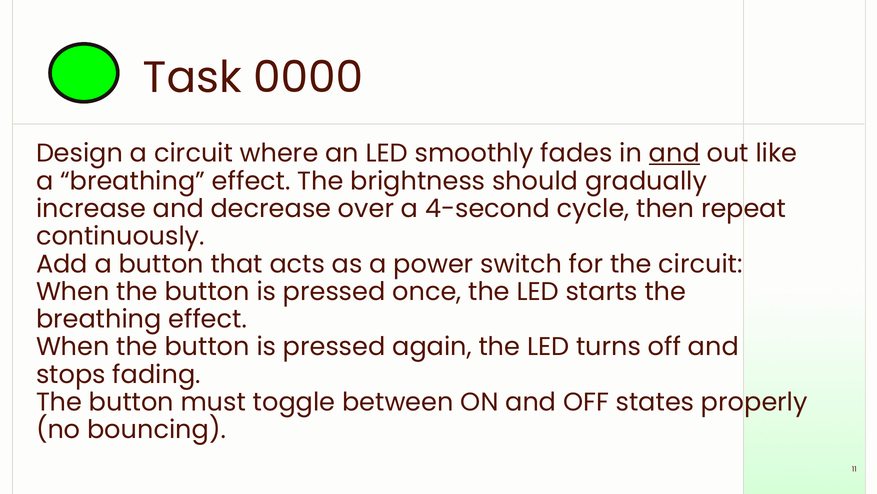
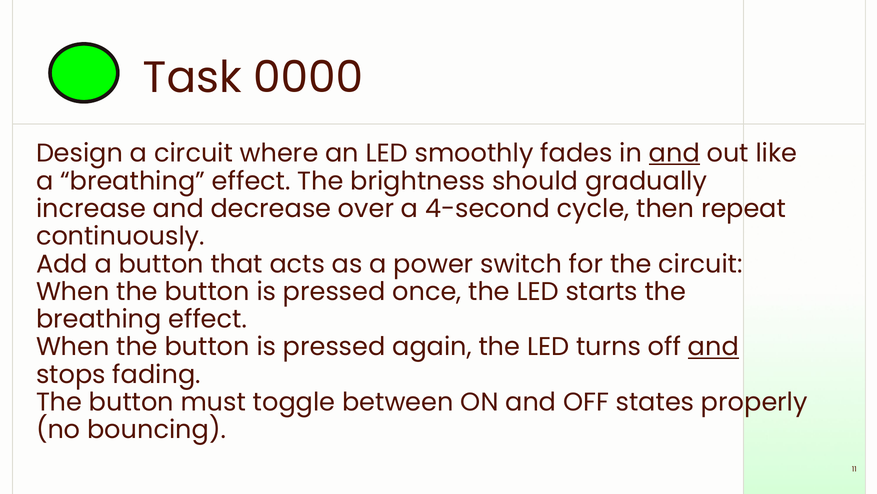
and at (713, 347) underline: none -> present
